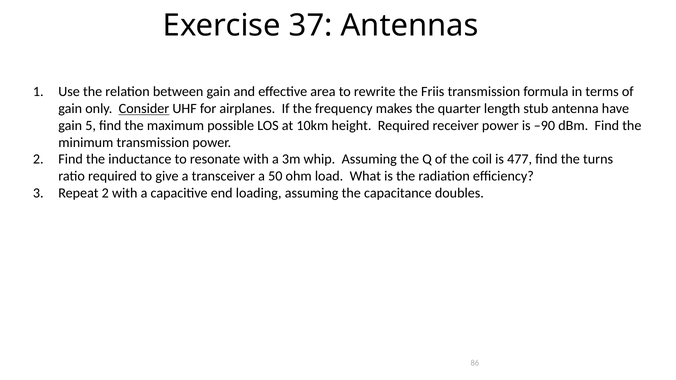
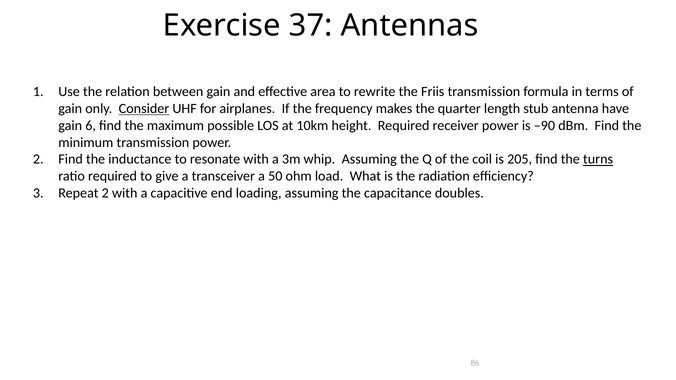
5: 5 -> 6
477: 477 -> 205
turns underline: none -> present
